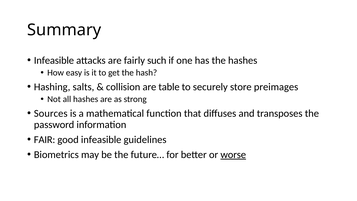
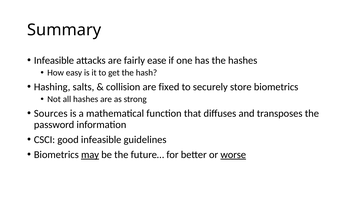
such: such -> ease
table: table -> fixed
store preimages: preimages -> biometrics
FAIR: FAIR -> CSCI
may underline: none -> present
